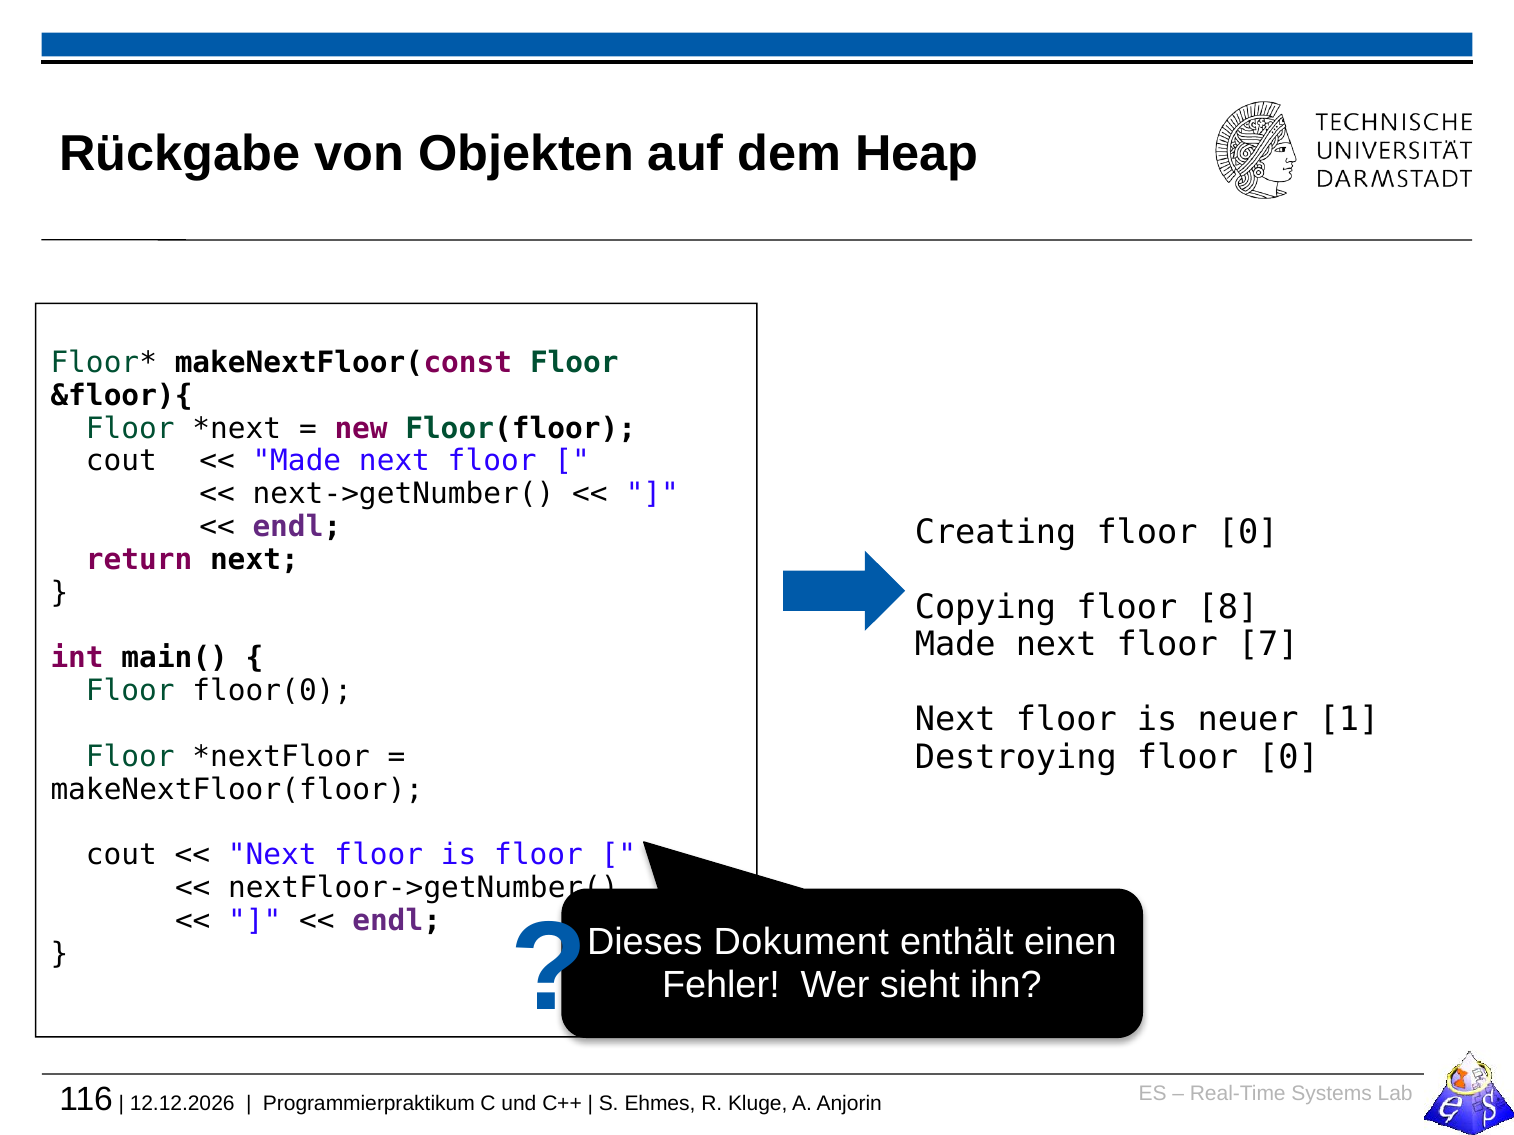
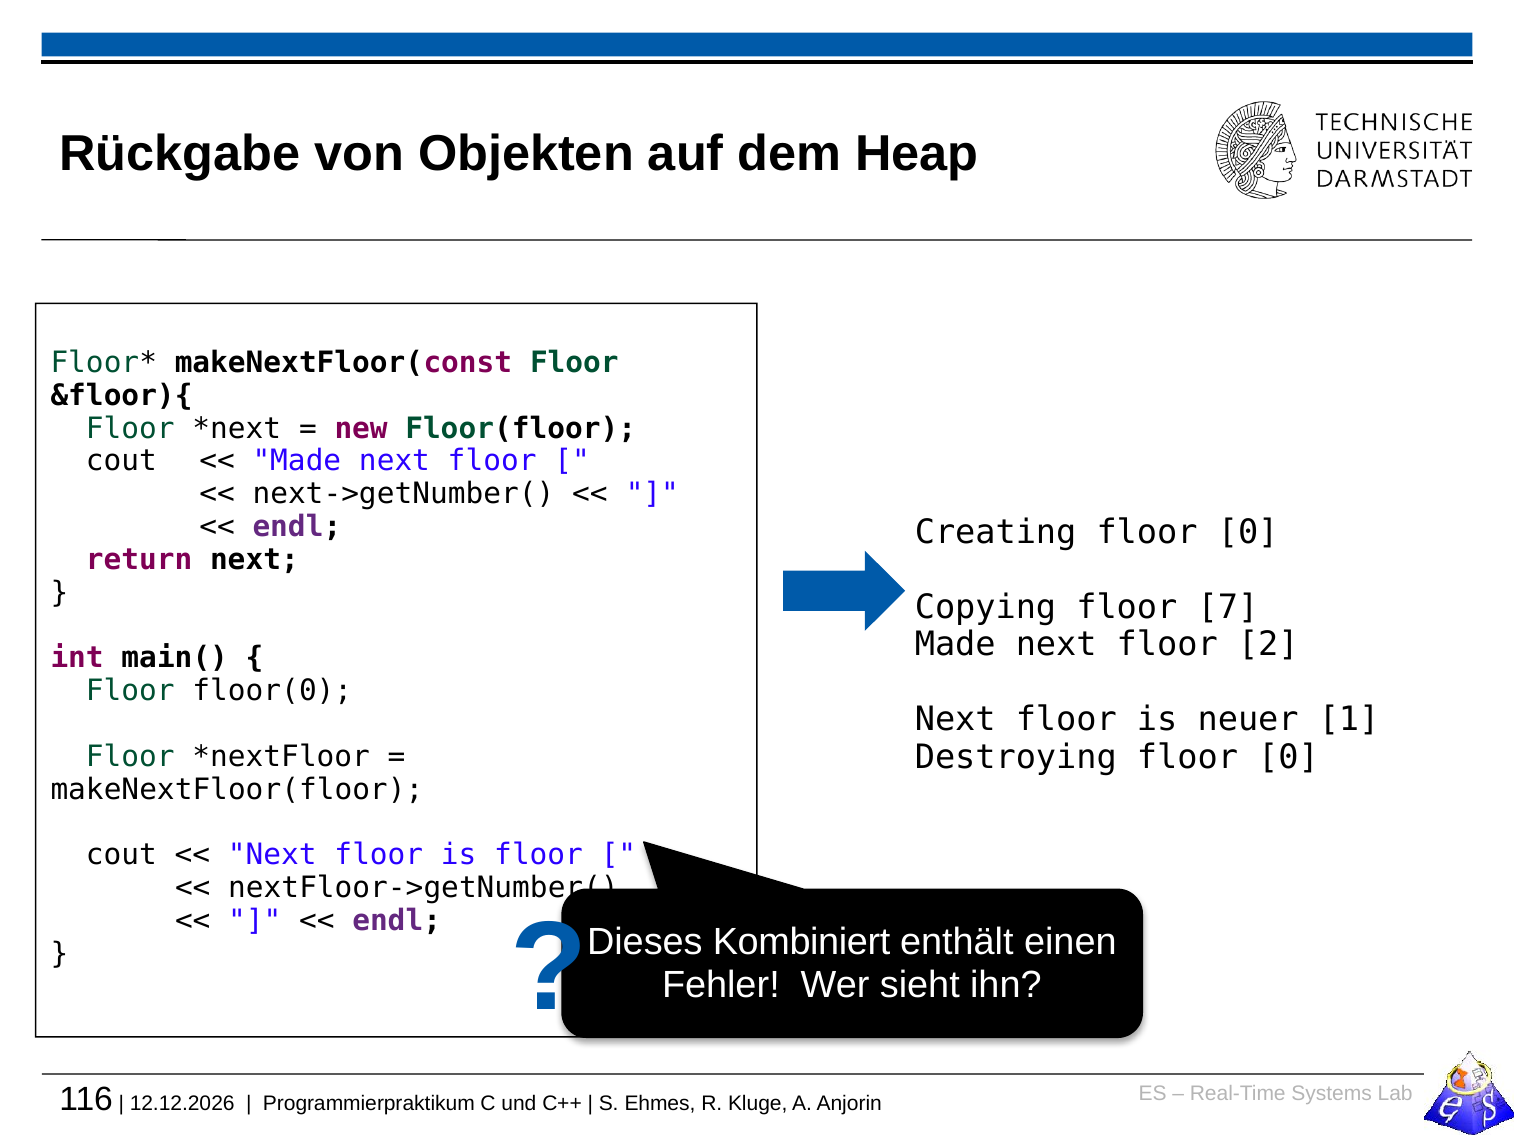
8: 8 -> 7
7: 7 -> 2
Dokument: Dokument -> Kombiniert
